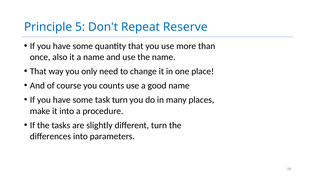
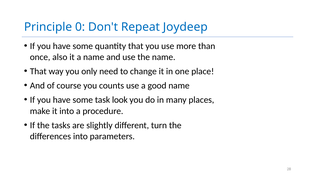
5: 5 -> 0
Reserve: Reserve -> Joydeep
task turn: turn -> look
